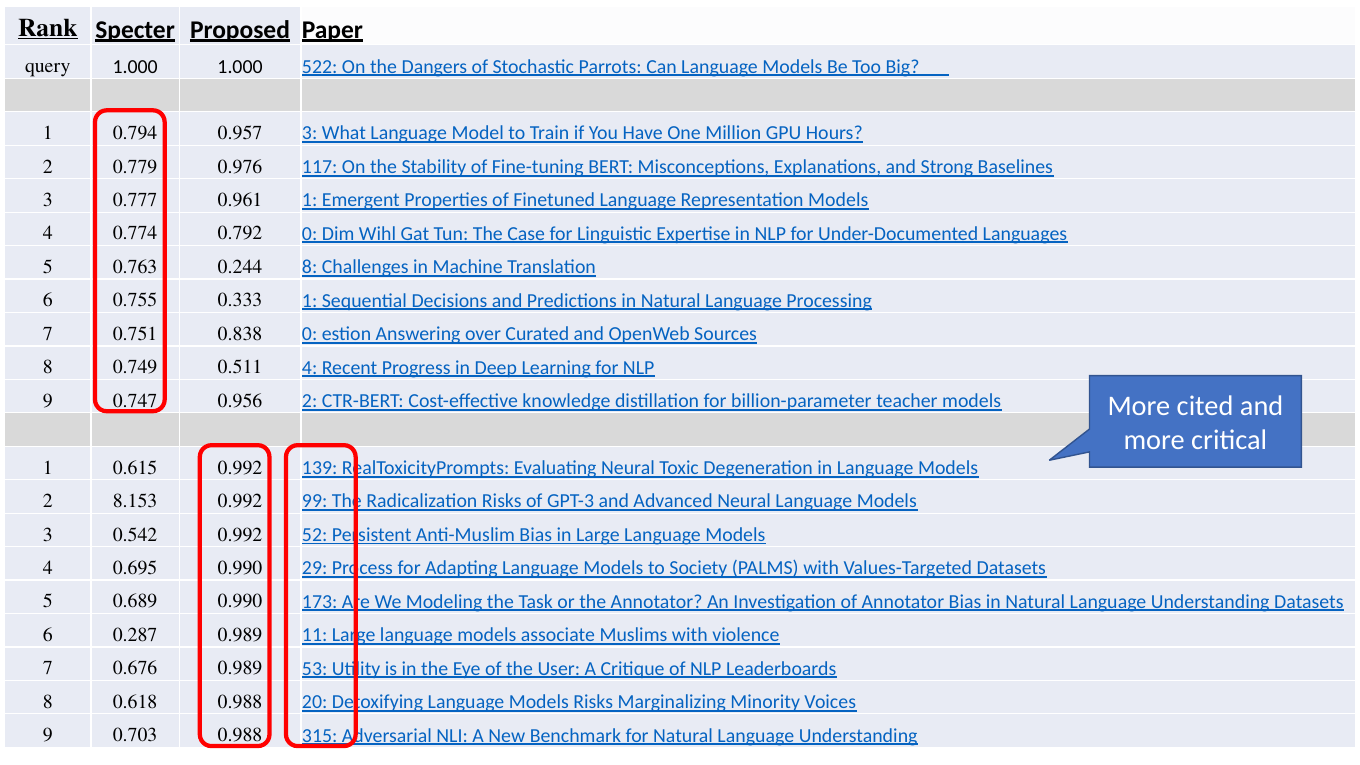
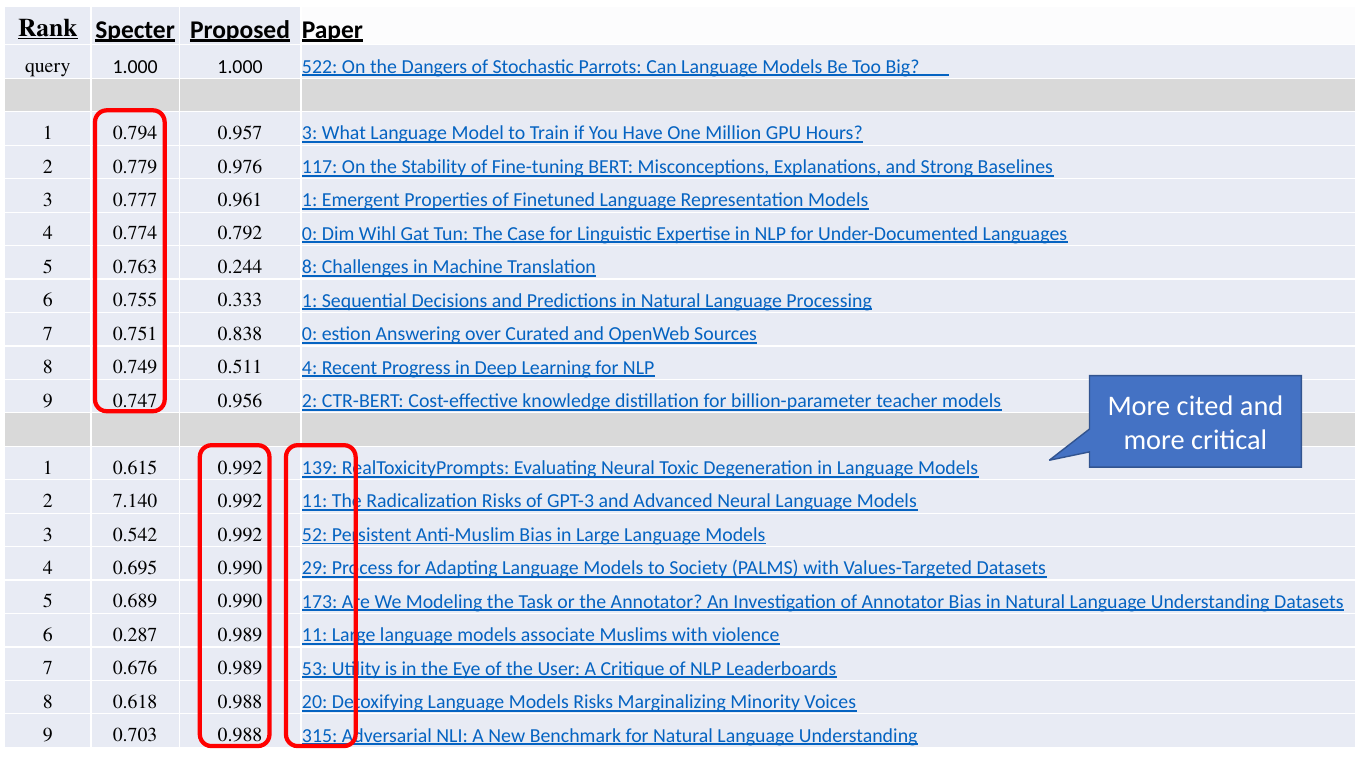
8.153: 8.153 -> 7.140
0.992 99: 99 -> 11
